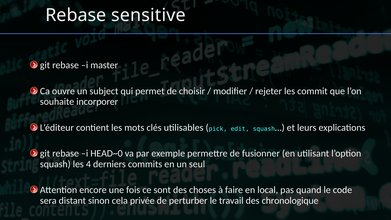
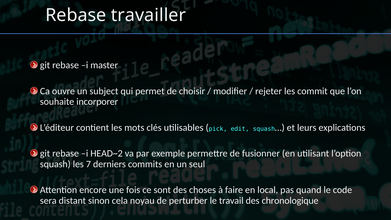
sensitive: sensitive -> travailler
HEAD~0: HEAD~0 -> HEAD~2
4: 4 -> 7
privée: privée -> noyau
